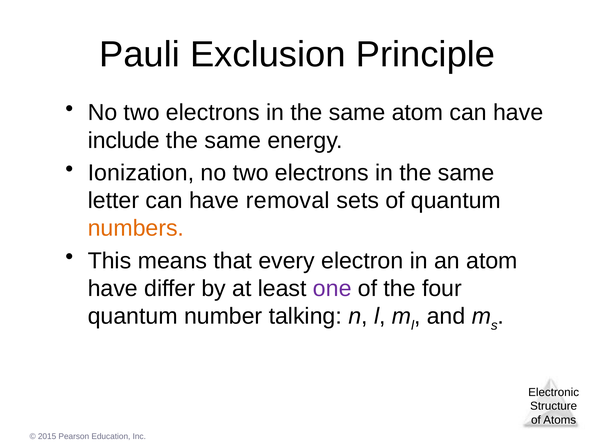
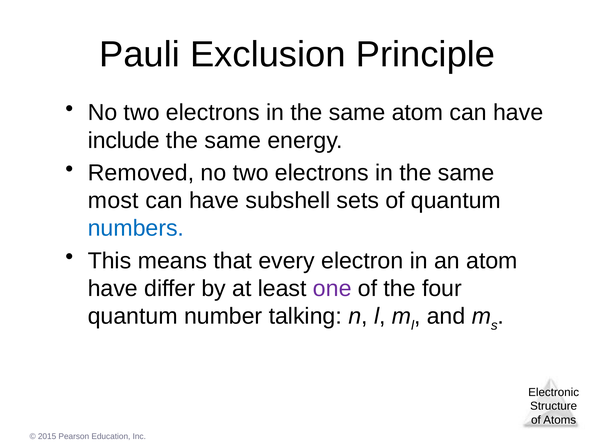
Ionization: Ionization -> Removed
letter: letter -> most
removal: removal -> subshell
numbers colour: orange -> blue
